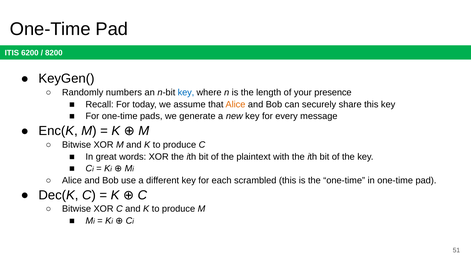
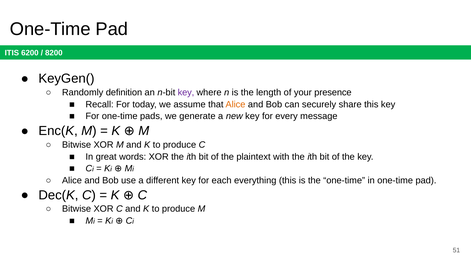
numbers: numbers -> definition
key at (186, 93) colour: blue -> purple
scrambled: scrambled -> everything
